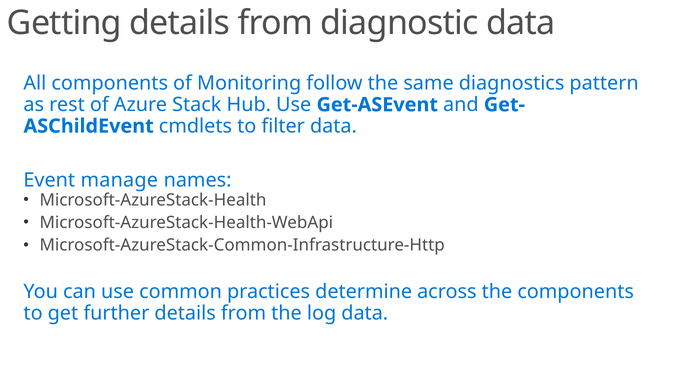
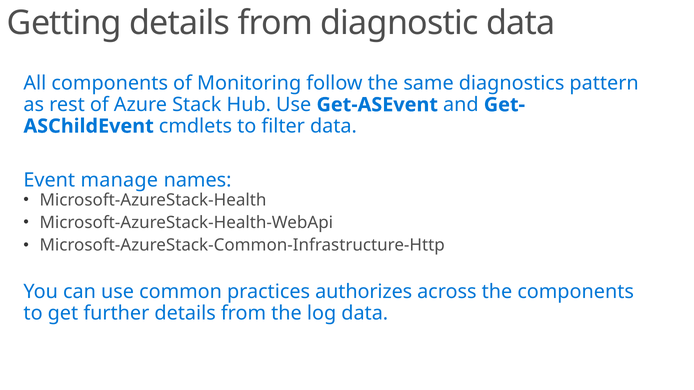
determine: determine -> authorizes
